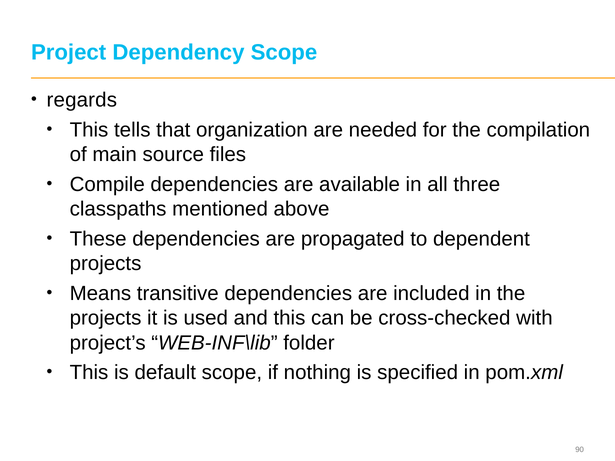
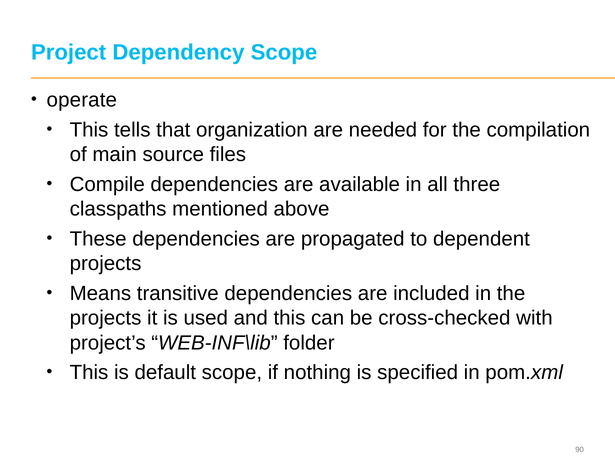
regards: regards -> operate
